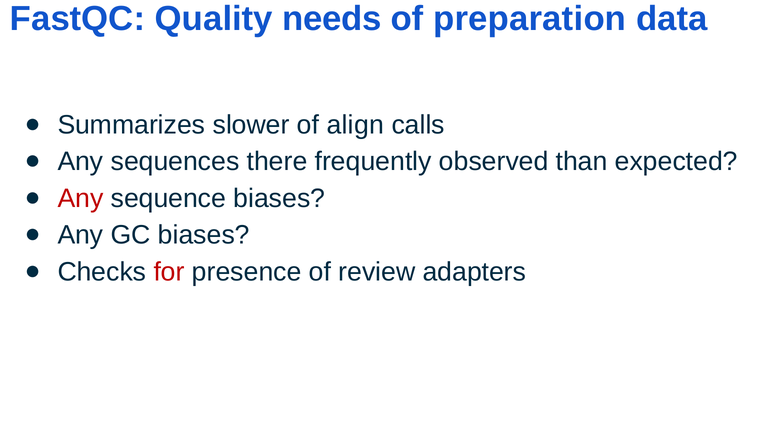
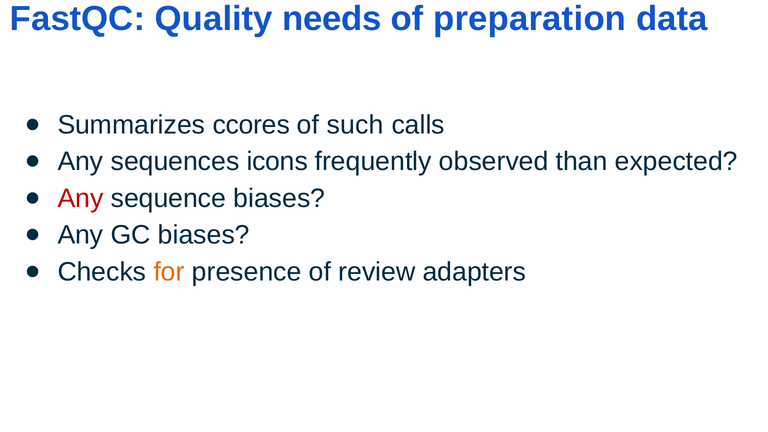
slower: slower -> ccores
align: align -> such
there: there -> icons
for colour: red -> orange
